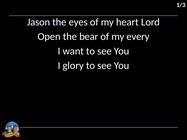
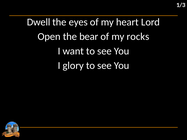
Jason: Jason -> Dwell
every: every -> rocks
